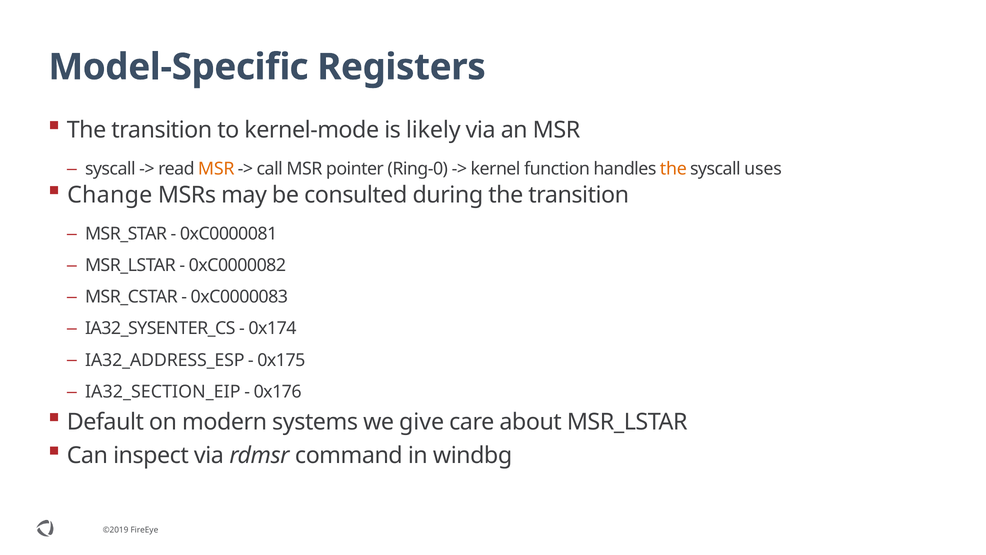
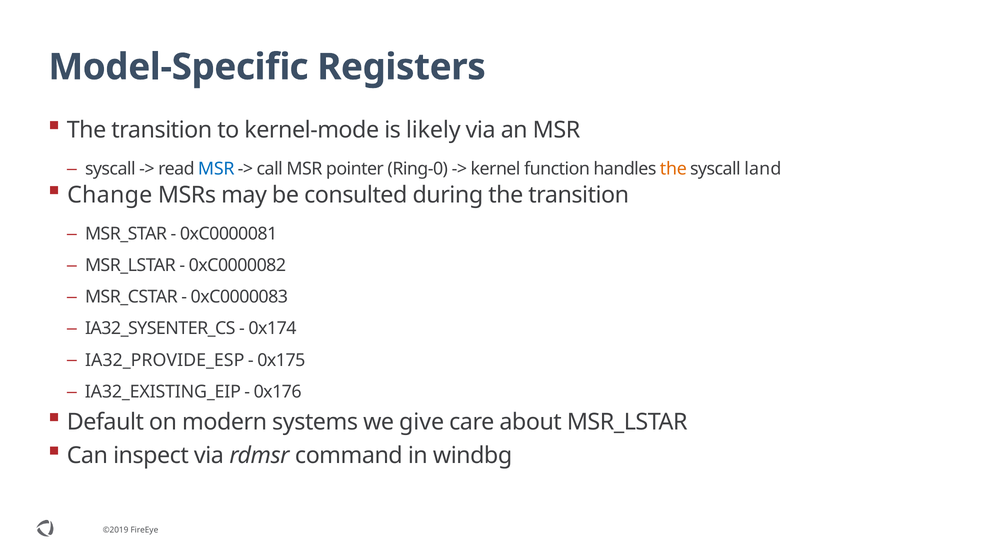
MSR at (216, 169) colour: orange -> blue
uses: uses -> land
IA32_ADDRESS_ESP: IA32_ADDRESS_ESP -> IA32_PROVIDE_ESP
IA32_SECTION_EIP: IA32_SECTION_EIP -> IA32_EXISTING_EIP
